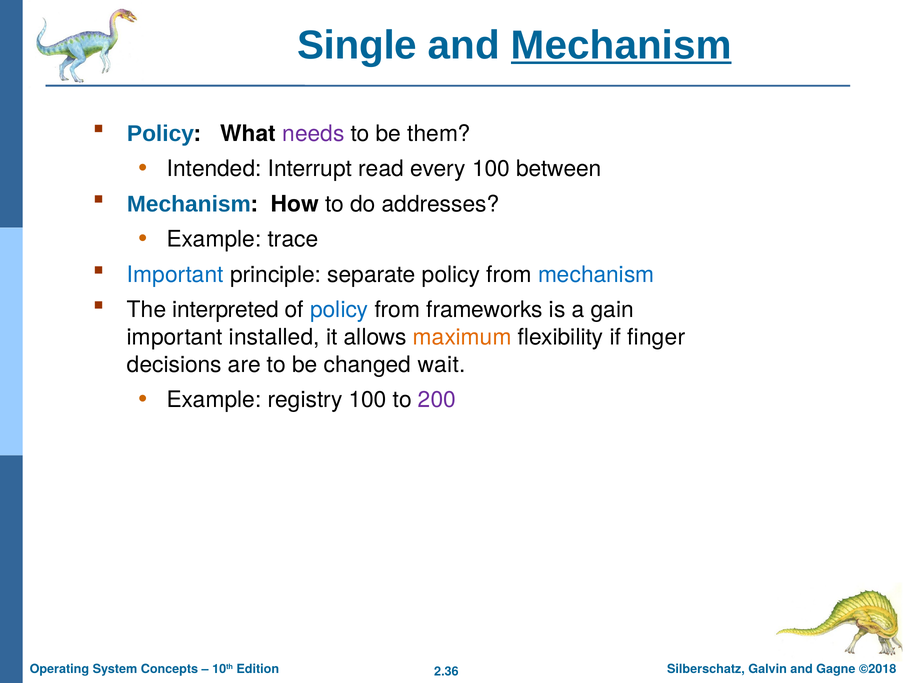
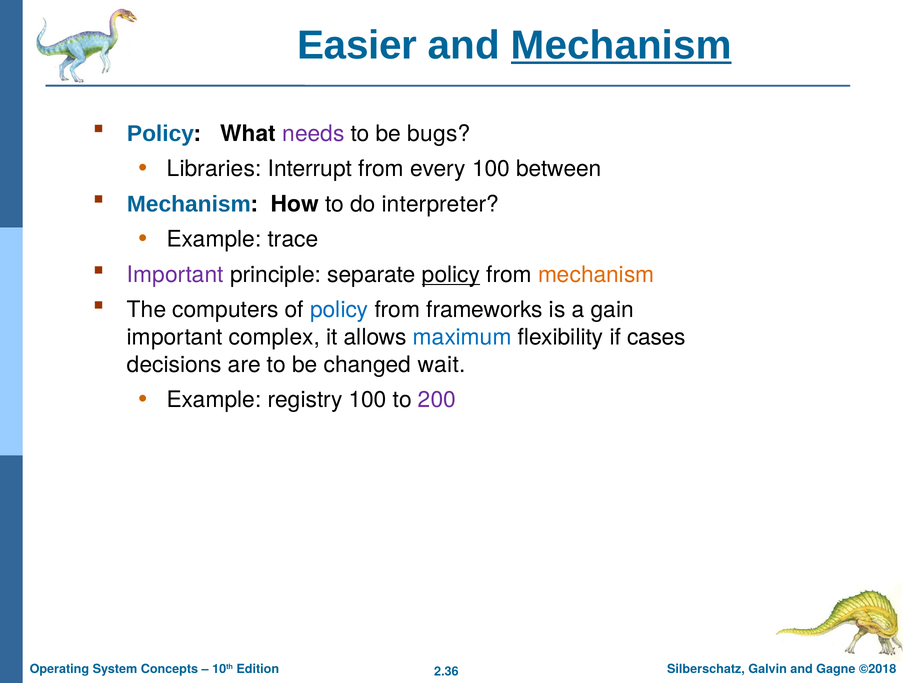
Single: Single -> Easier
them: them -> bugs
Intended: Intended -> Libraries
Interrupt read: read -> from
addresses: addresses -> interpreter
Important at (175, 275) colour: blue -> purple
policy at (451, 275) underline: none -> present
mechanism at (596, 275) colour: blue -> orange
interpreted: interpreted -> computers
installed: installed -> complex
maximum colour: orange -> blue
finger: finger -> cases
